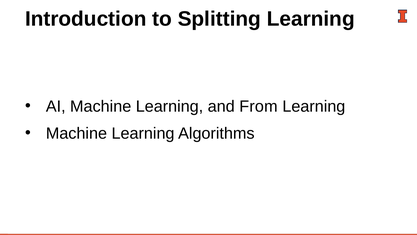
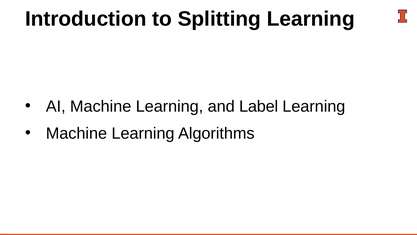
From: From -> Label
